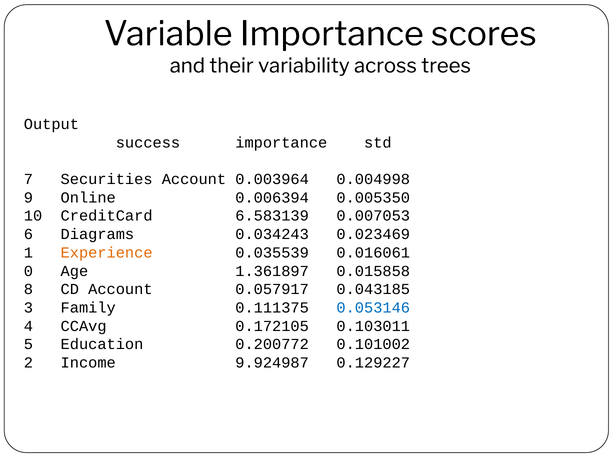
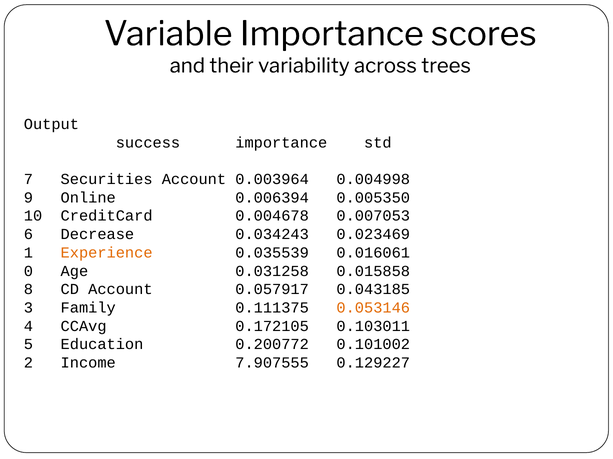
6.583139: 6.583139 -> 0.004678
Diagrams: Diagrams -> Decrease
1.361897: 1.361897 -> 0.031258
0.053146 colour: blue -> orange
9.924987: 9.924987 -> 7.907555
